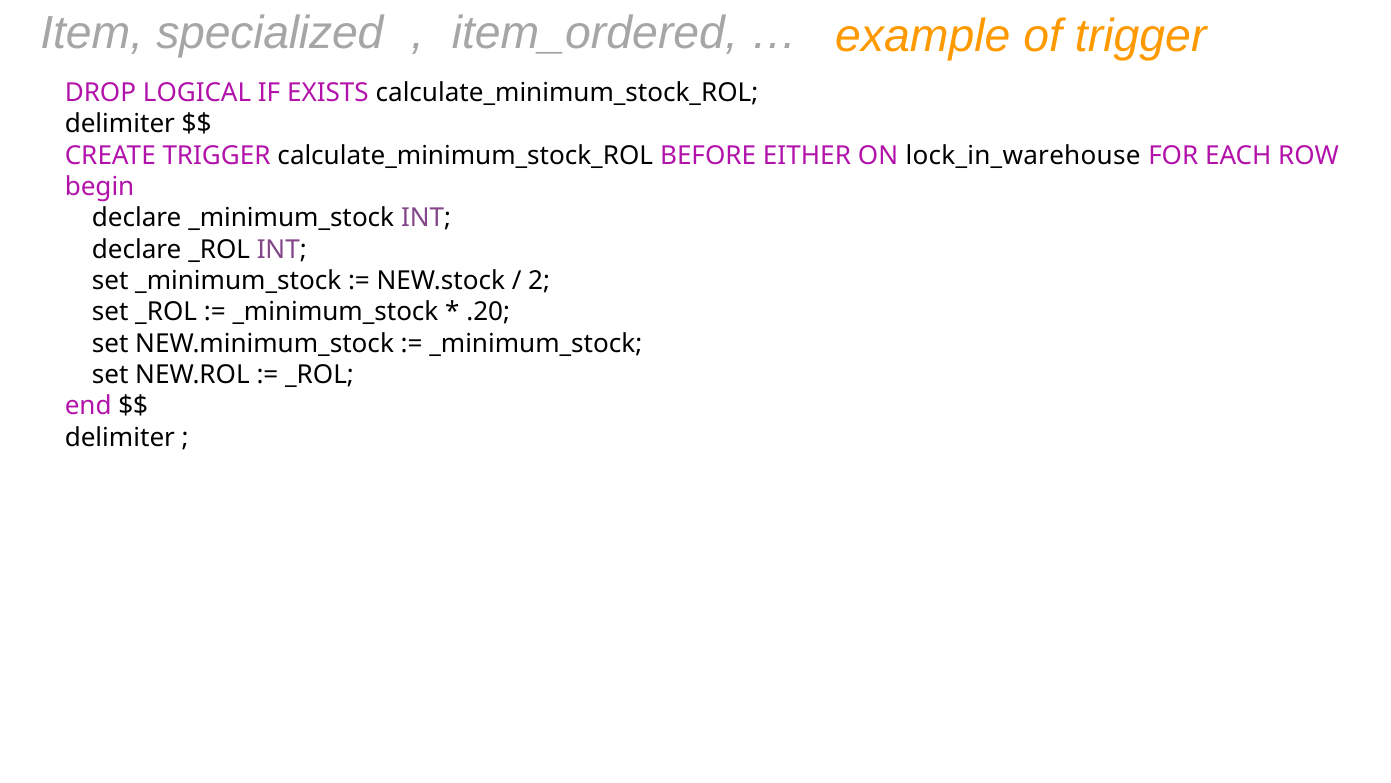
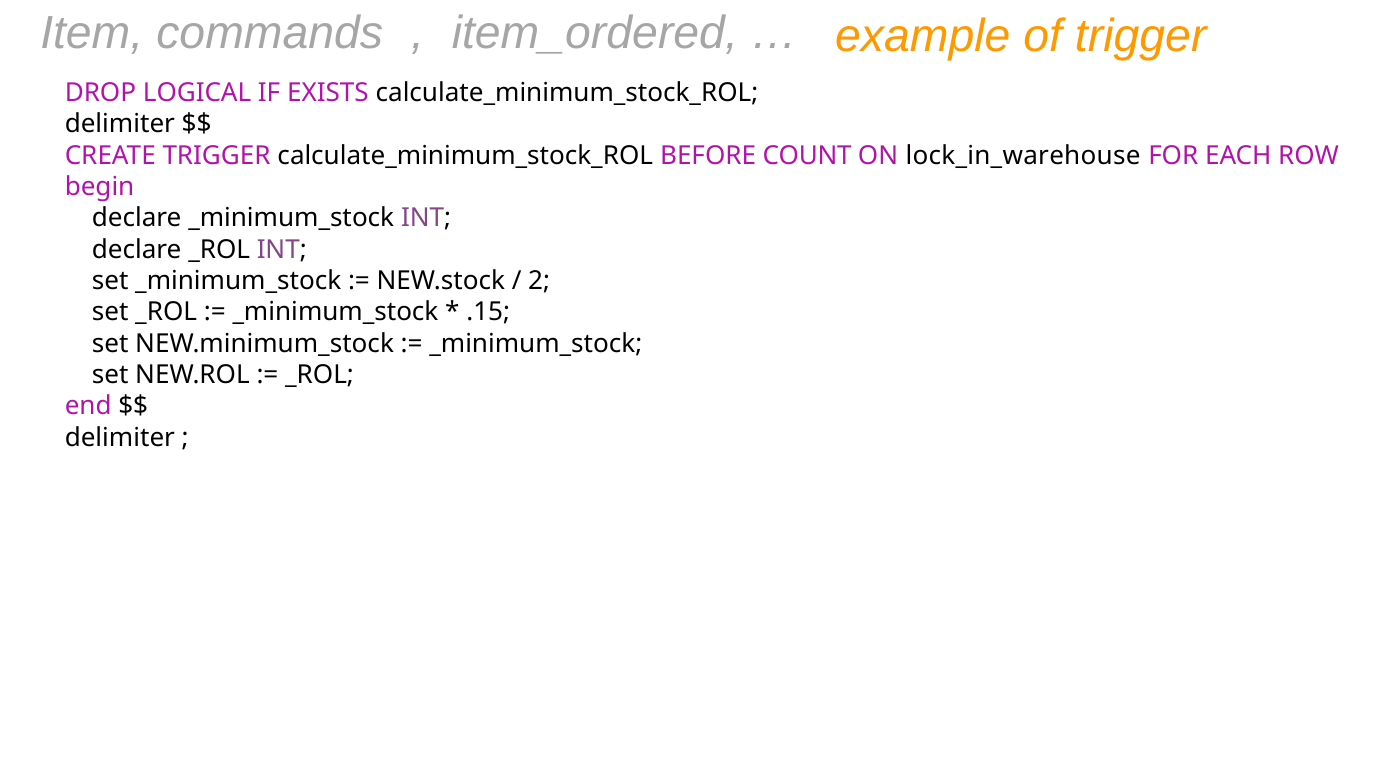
specialized: specialized -> commands
EITHER: EITHER -> COUNT
.20: .20 -> .15
